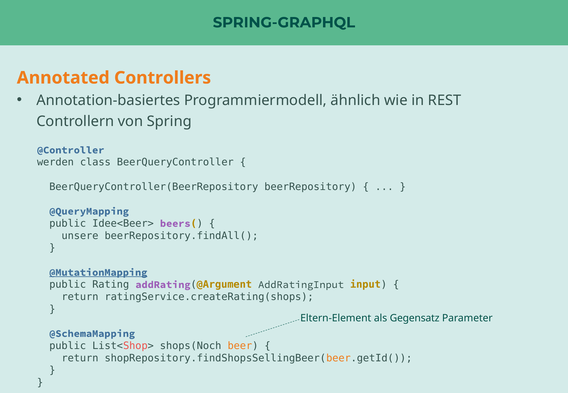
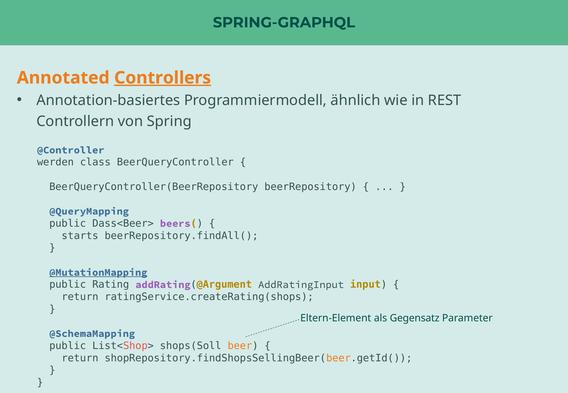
Controllers underline: none -> present
Idee<Beer>: Idee<Beer> -> Dass<Beer>
unsere: unsere -> starts
shops(Noch: shops(Noch -> shops(Soll
